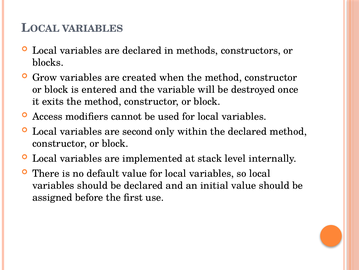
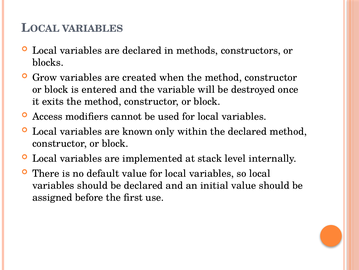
second: second -> known
